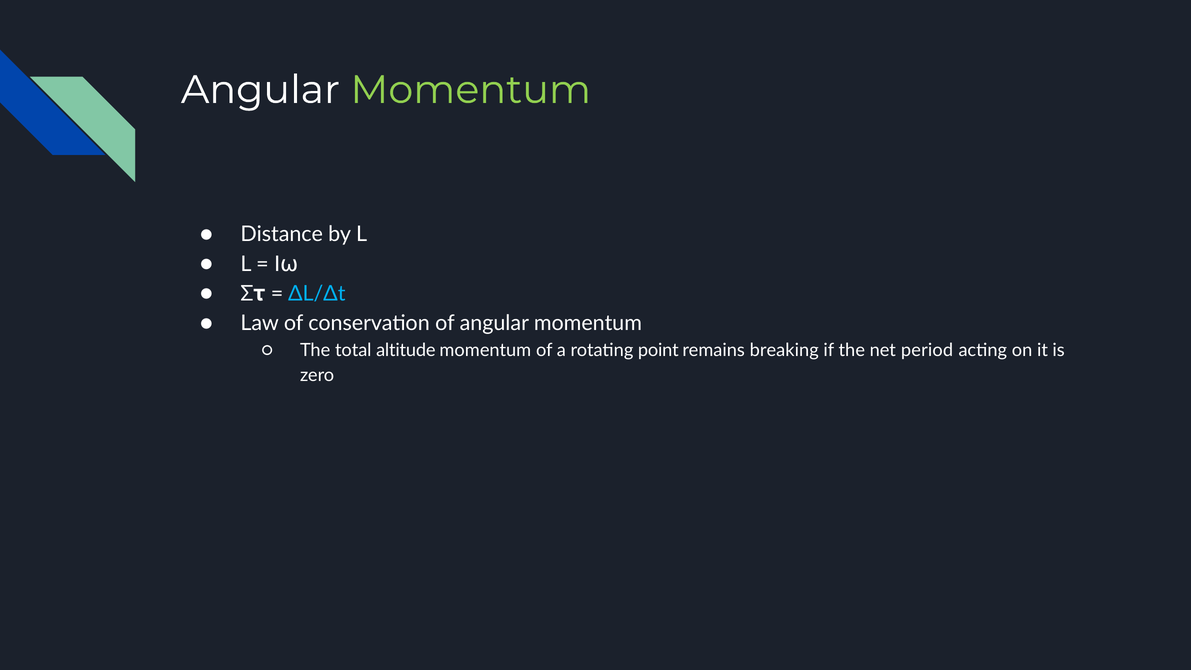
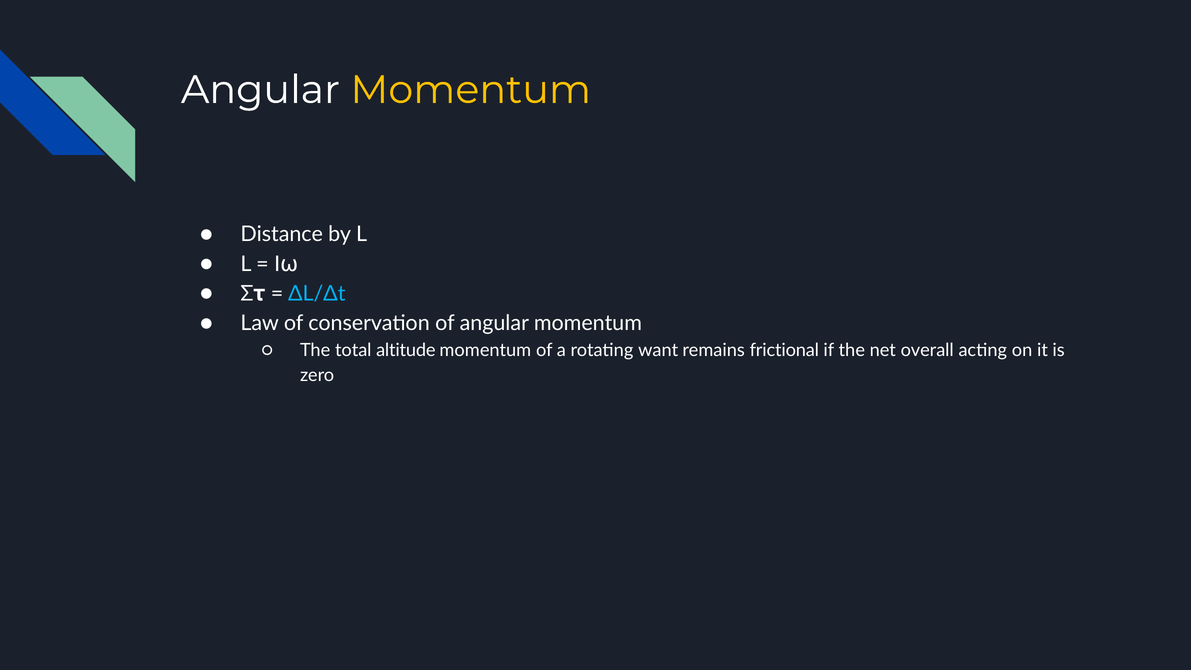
Momentum at (471, 90) colour: light green -> yellow
point: point -> want
breaking: breaking -> frictional
period: period -> overall
